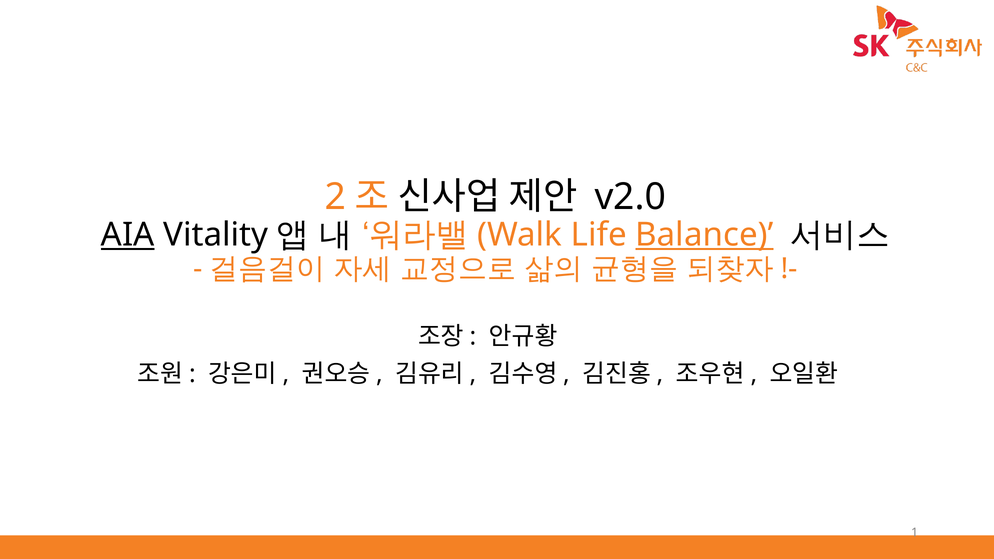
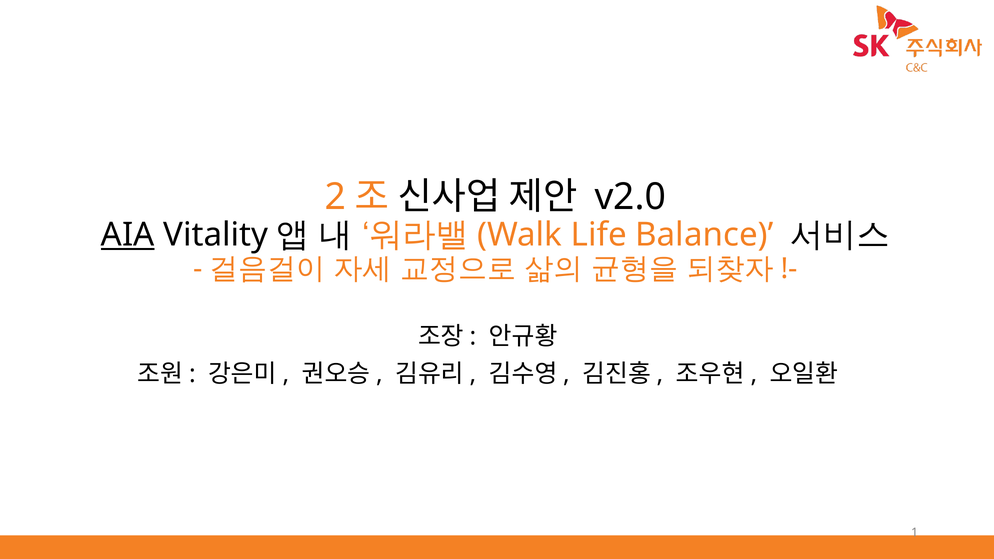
Balance underline: present -> none
